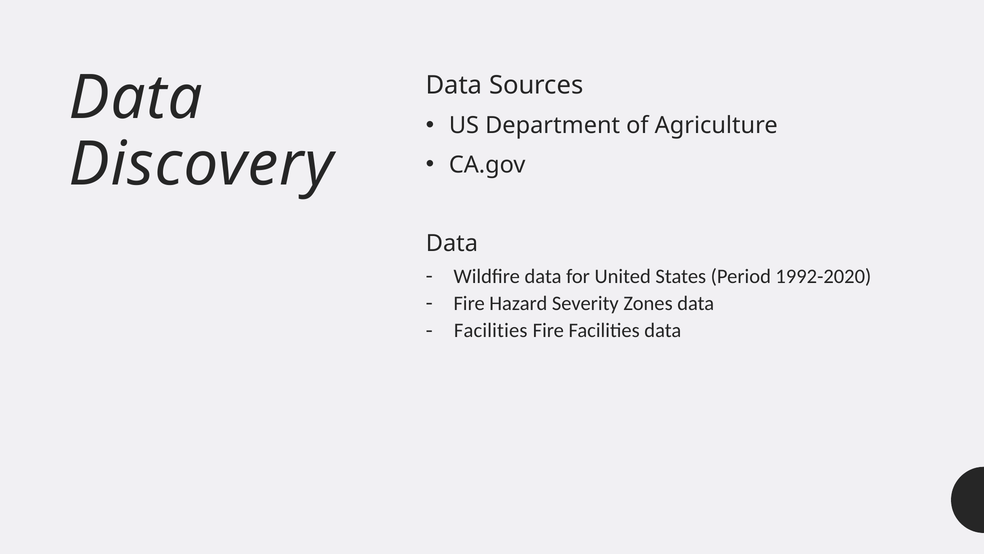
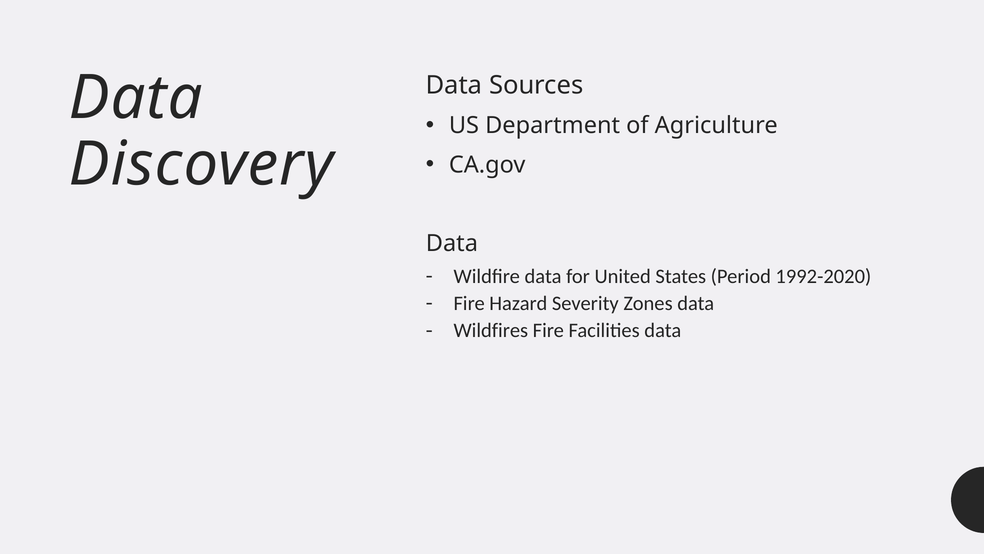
Facilities at (491, 330): Facilities -> Wildfires
